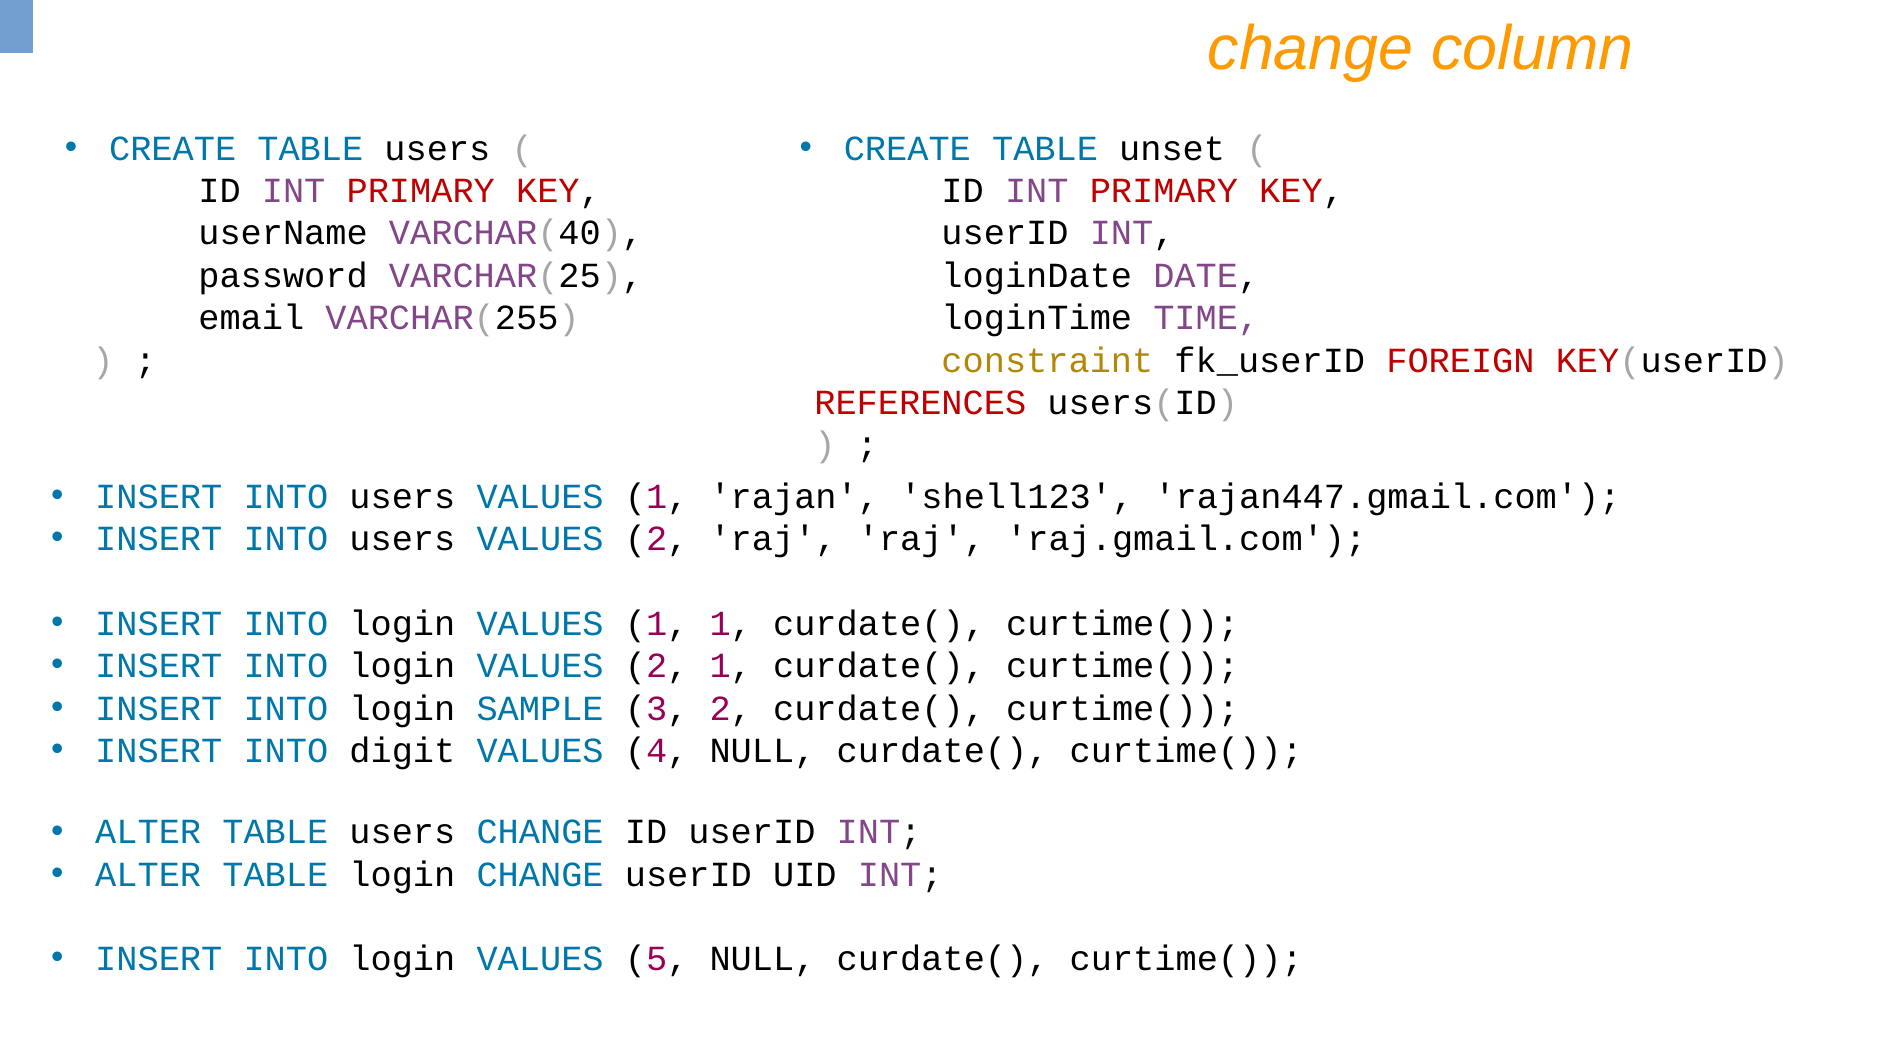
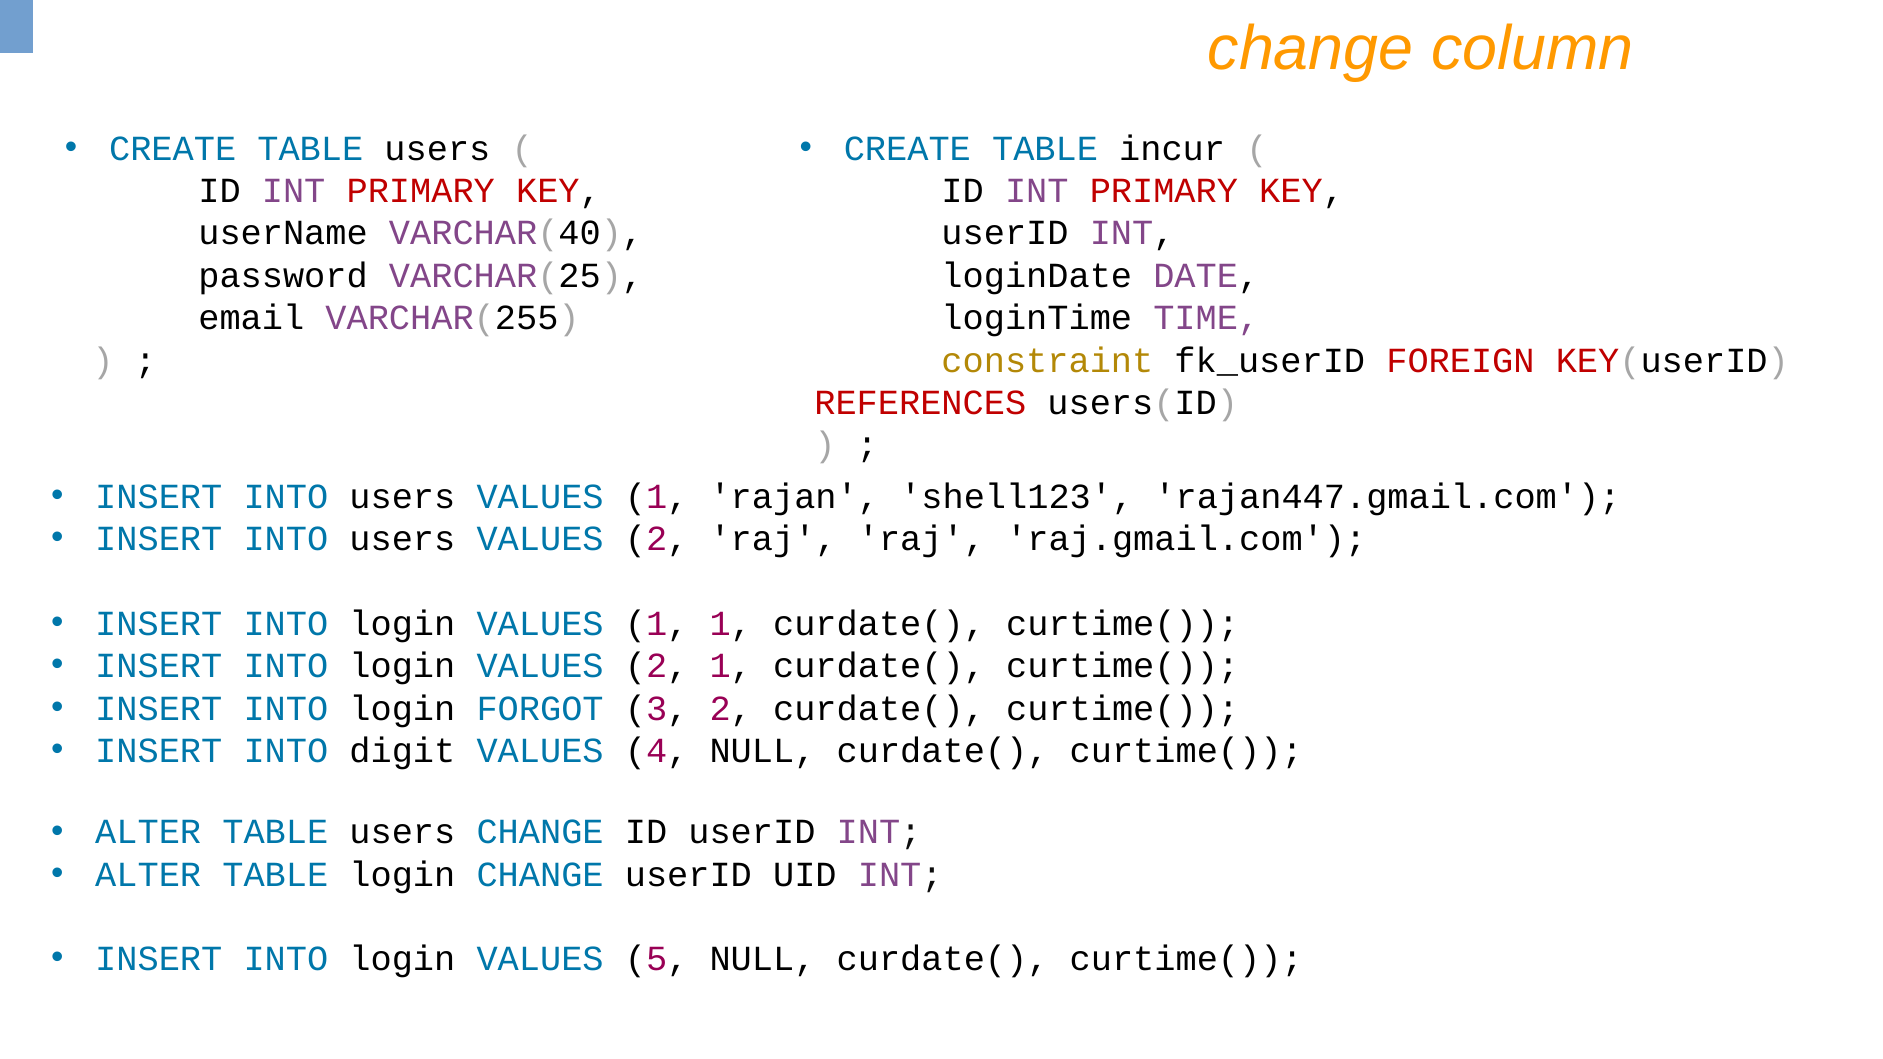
unset: unset -> incur
SAMPLE: SAMPLE -> FORGOT
